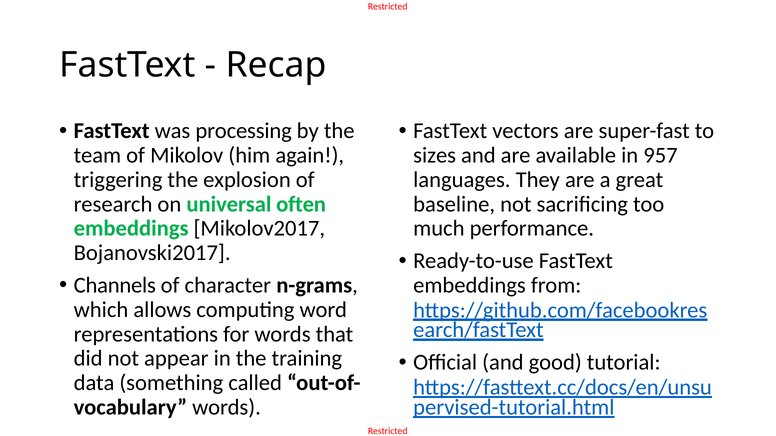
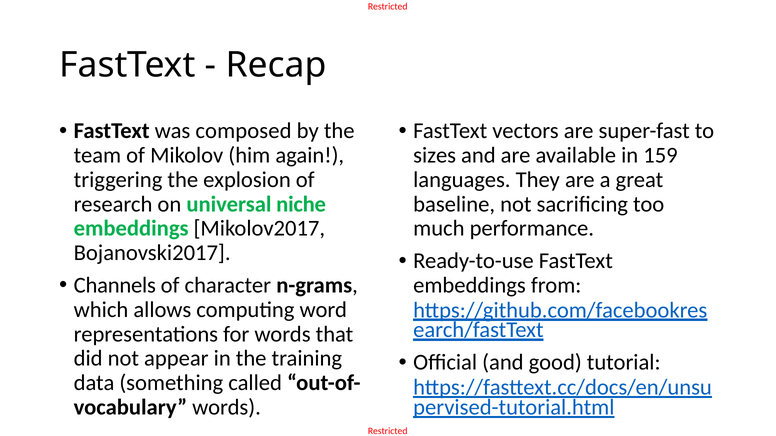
processing: processing -> composed
957: 957 -> 159
often: often -> niche
